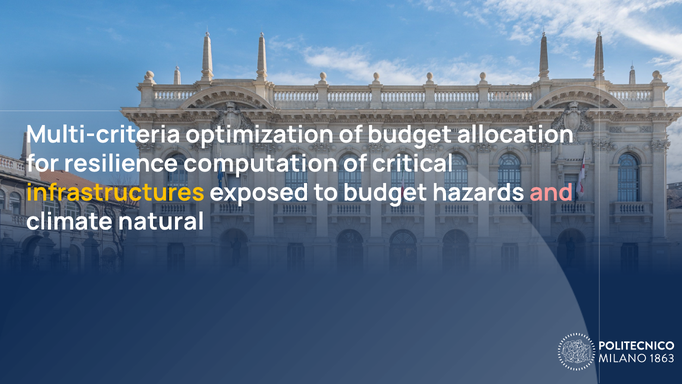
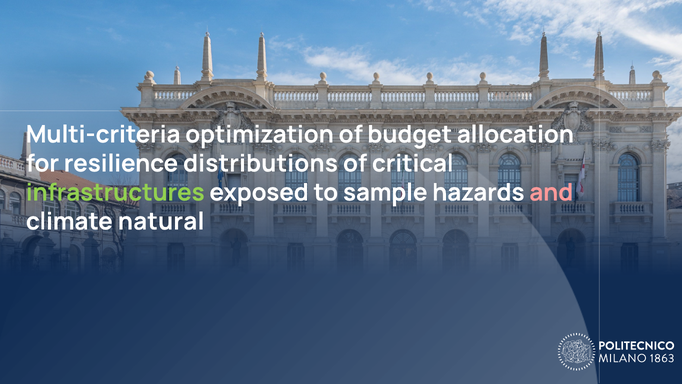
computation: computation -> distributions
infrastructures colour: yellow -> light green
to budget: budget -> sample
